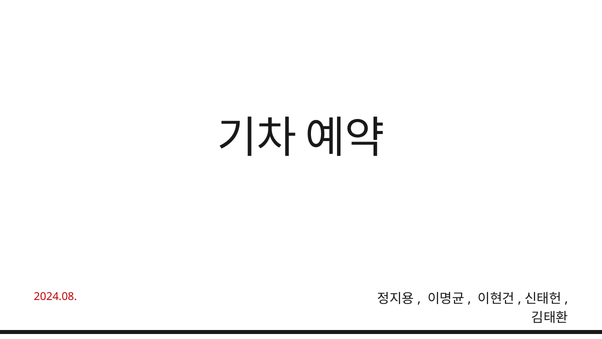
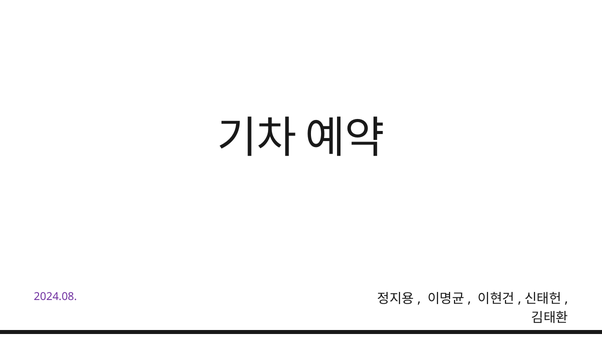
2024.08 colour: red -> purple
